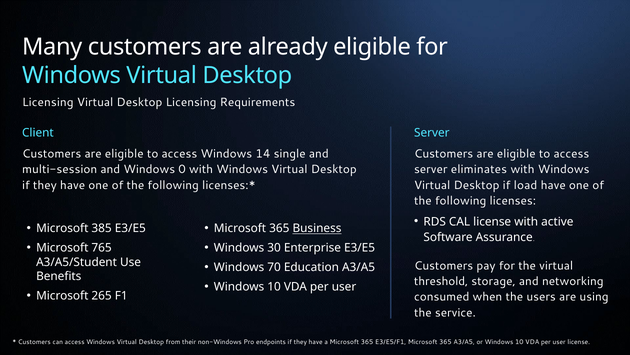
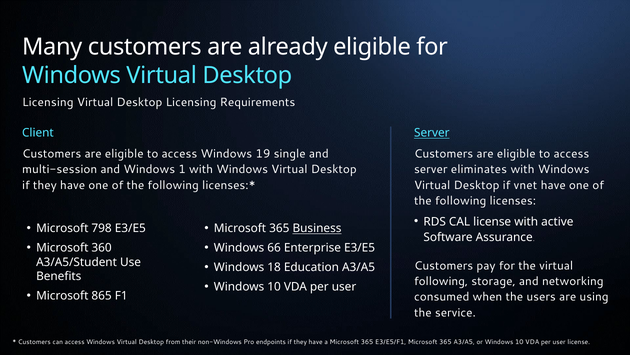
Server at (432, 133) underline: none -> present
14: 14 -> 19
0: 0 -> 1
load: load -> vnet
385: 385 -> 798
765: 765 -> 360
30: 30 -> 66
70: 70 -> 18
threshold at (441, 281): threshold -> following
265: 265 -> 865
